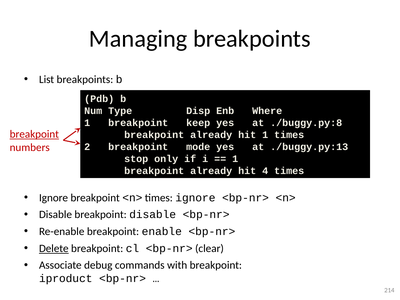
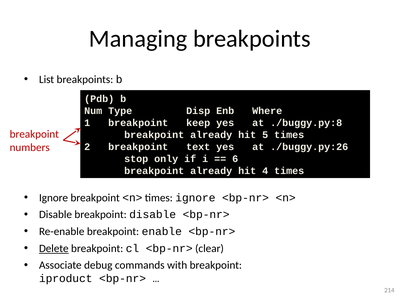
breakpoint at (34, 134) underline: present -> none
hit 1: 1 -> 5
mode: mode -> text
./buggy.py:13: ./buggy.py:13 -> ./buggy.py:26
1 at (235, 159): 1 -> 6
